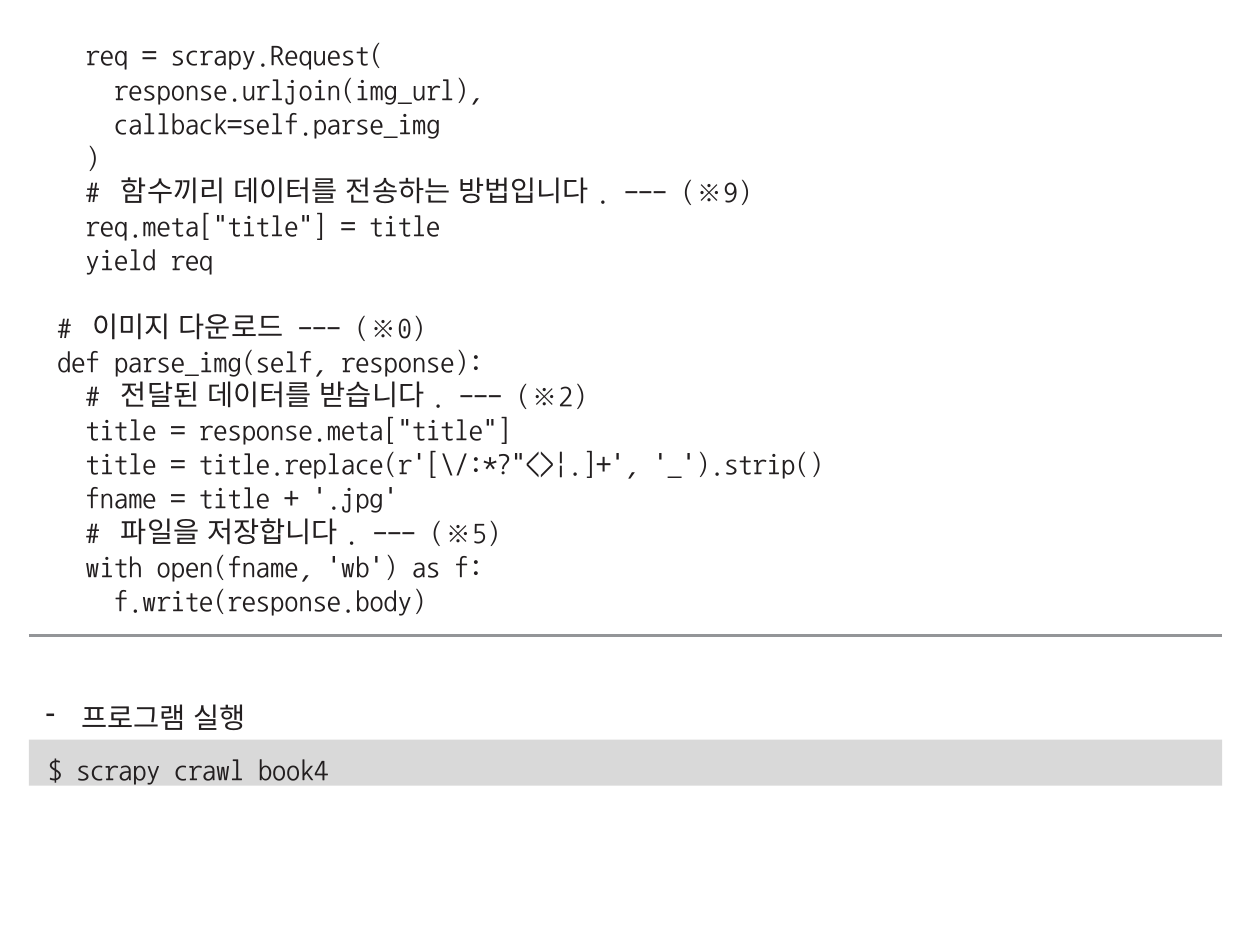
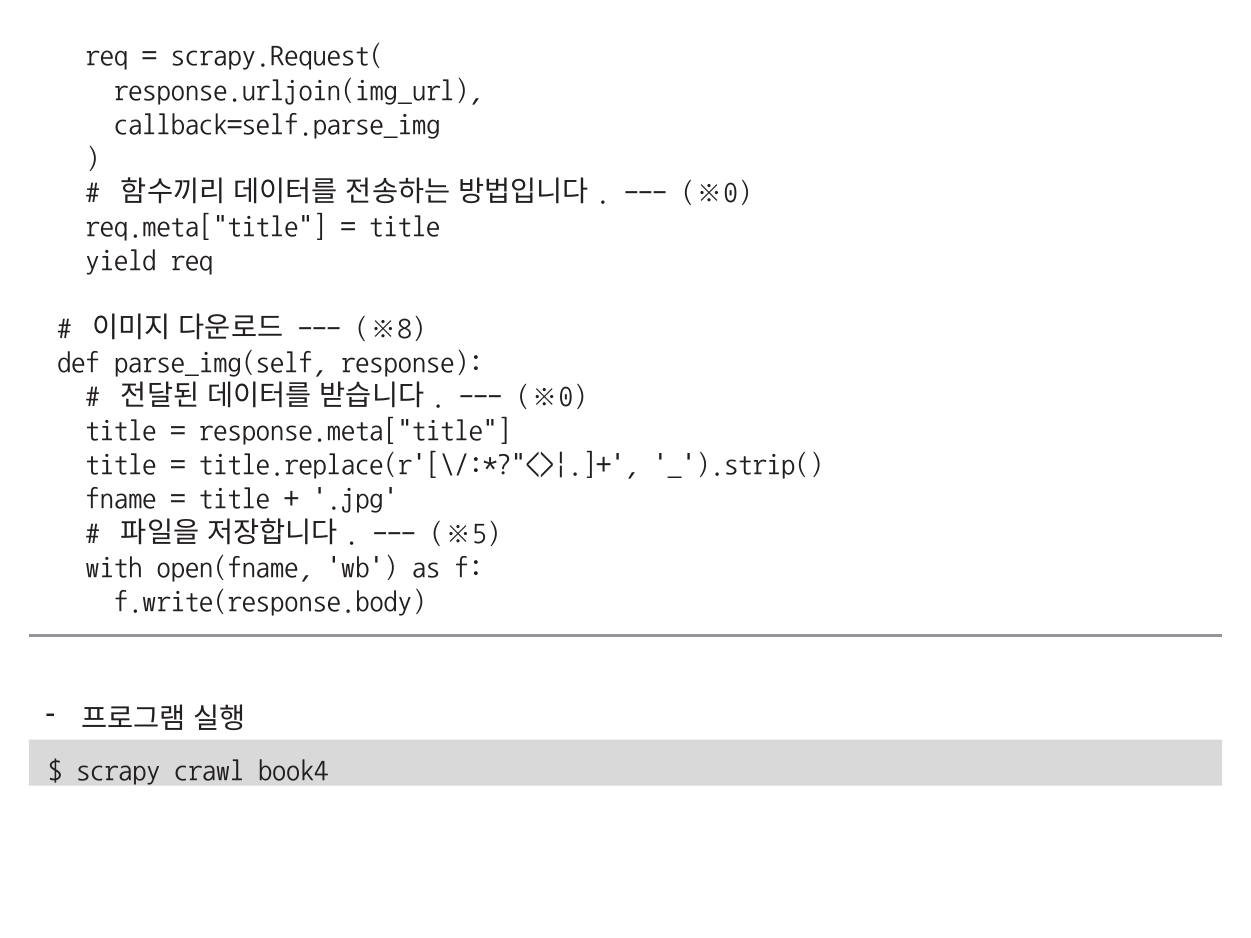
※9 at (717, 192): ※9 -> ※0
※0: ※0 -> ※8
※2 at (552, 396): ※2 -> ※0
